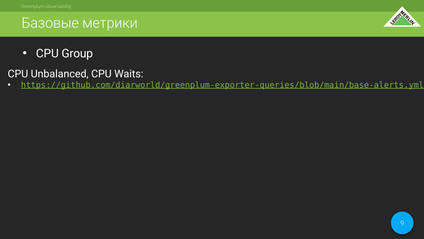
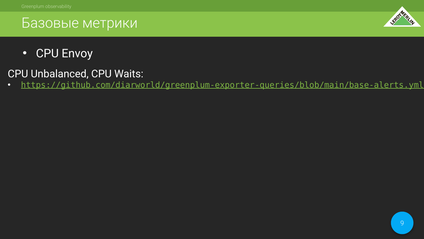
Group: Group -> Envoy
